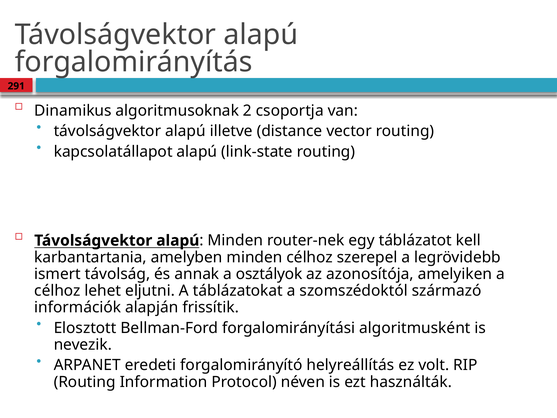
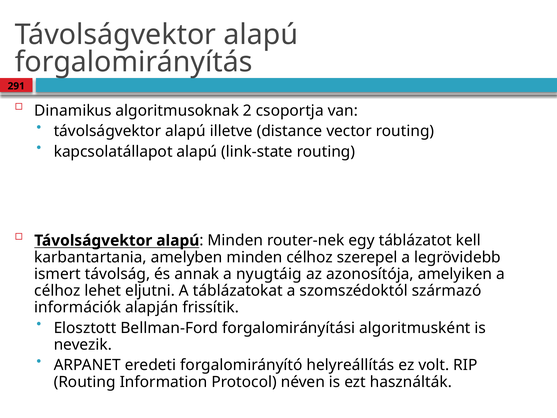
osztályok: osztályok -> nyugtáig
